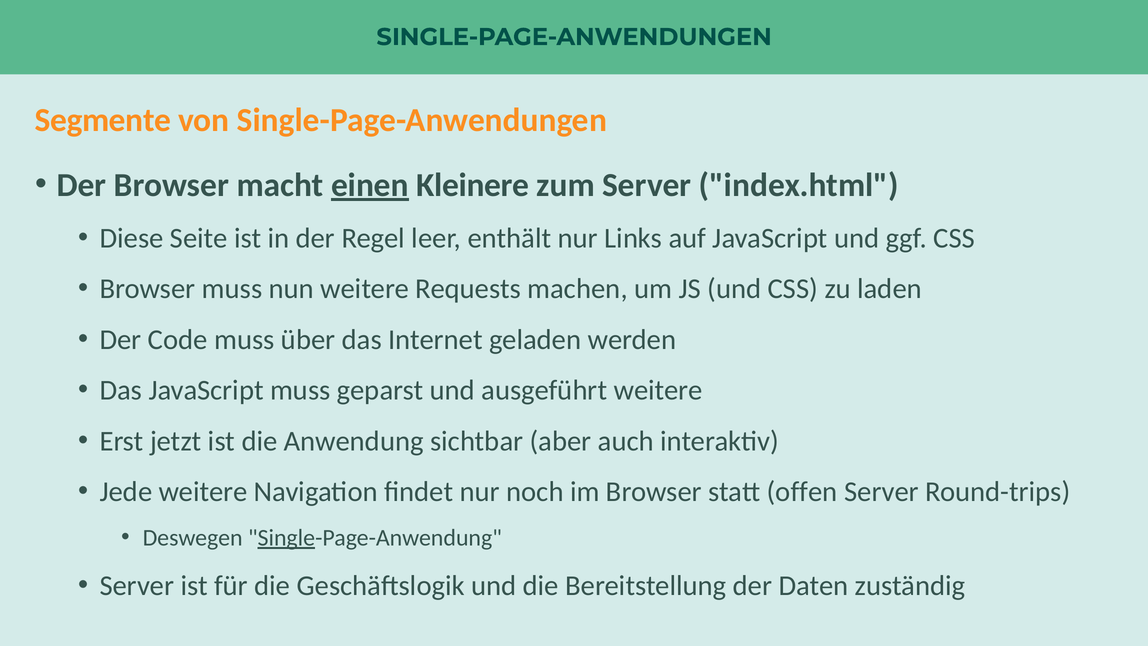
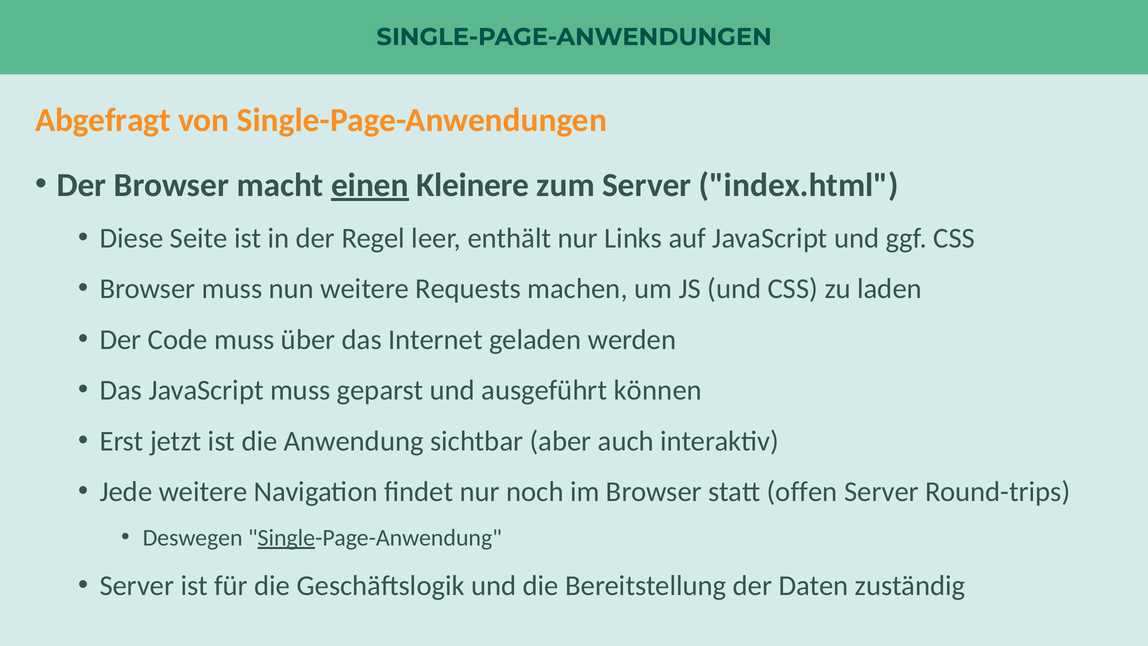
Segmente: Segmente -> Abgefragt
ausgeführt weitere: weitere -> können
